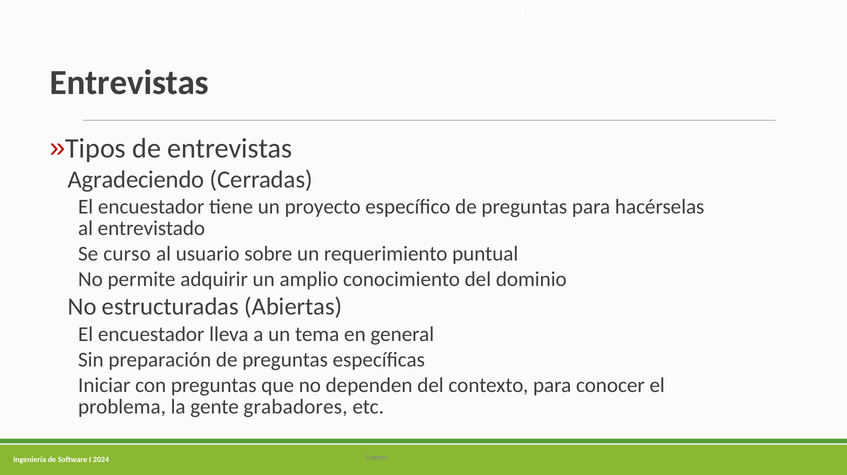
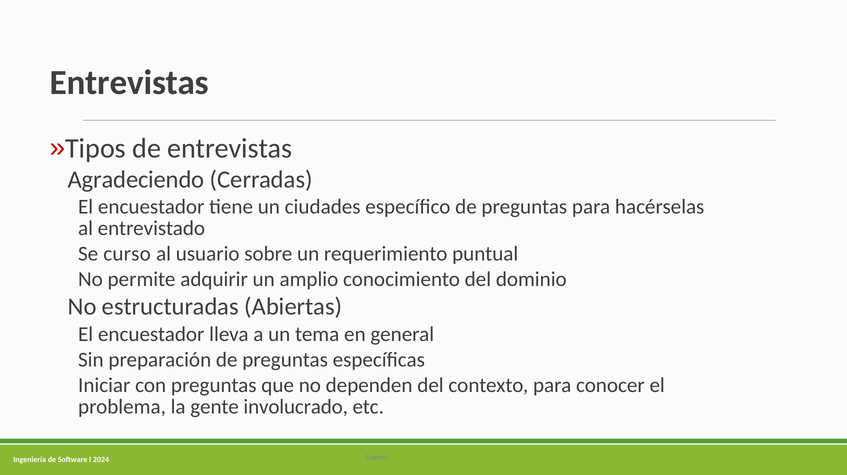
proyecto: proyecto -> ciudades
grabadores: grabadores -> involucrado
